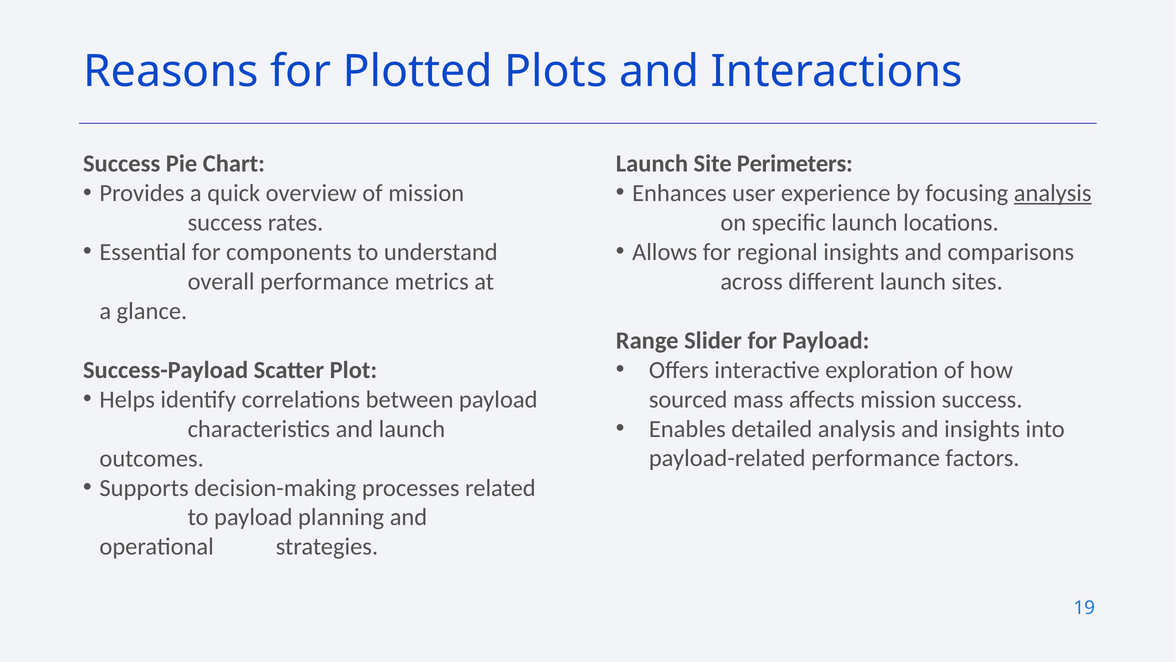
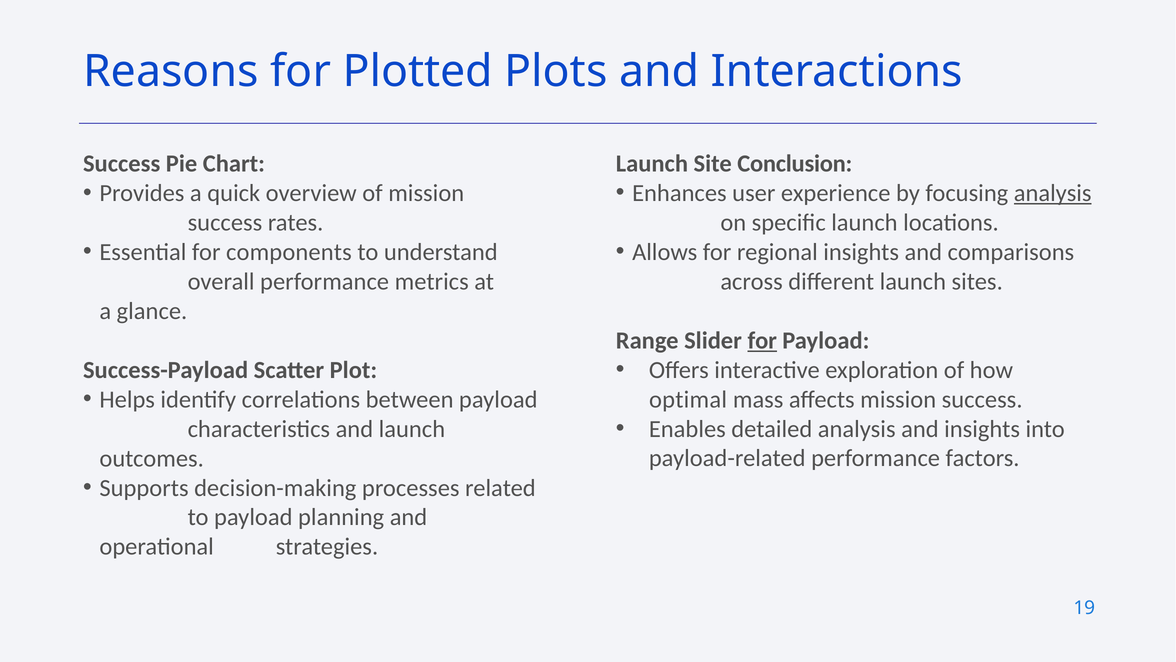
Perimeters: Perimeters -> Conclusion
for at (762, 340) underline: none -> present
sourced: sourced -> optimal
